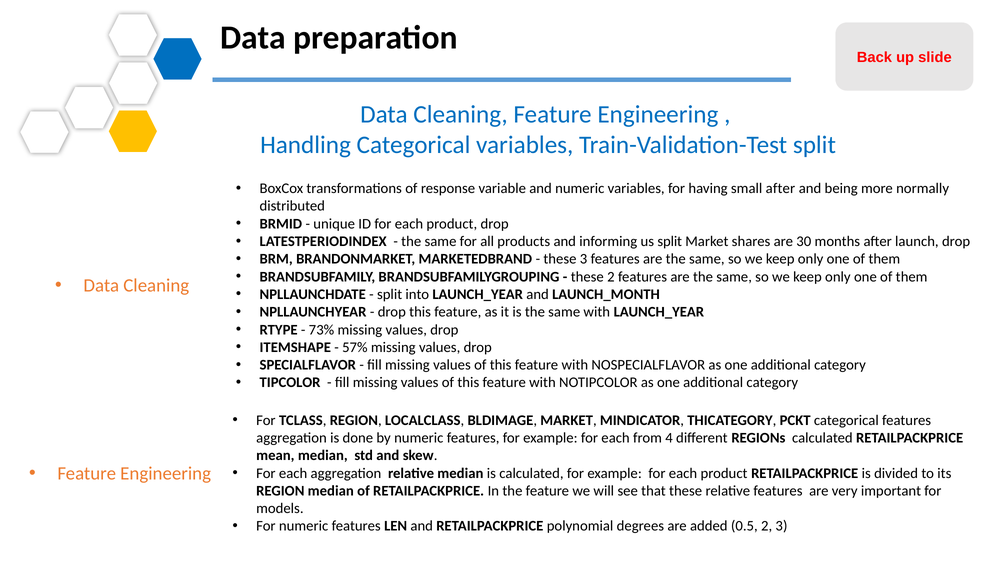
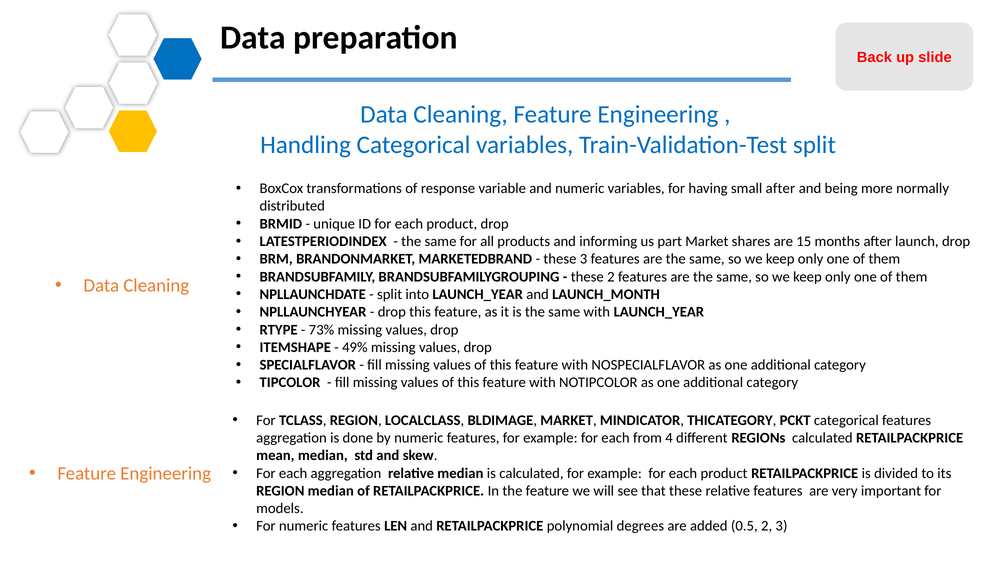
us split: split -> part
30: 30 -> 15
57%: 57% -> 49%
